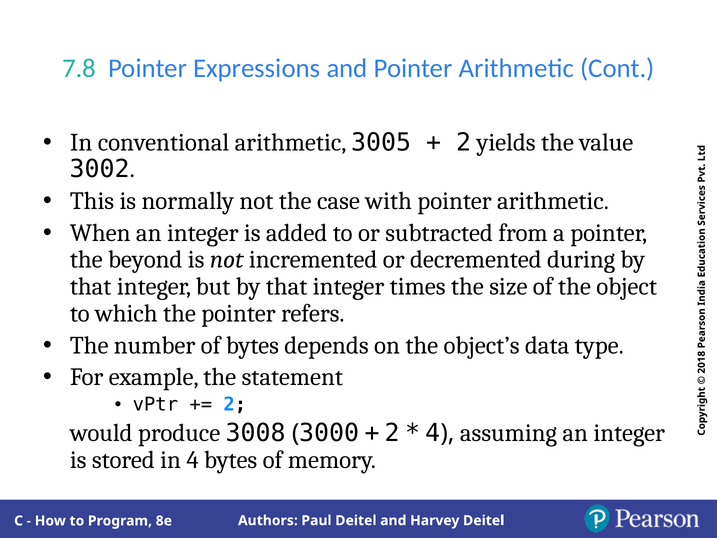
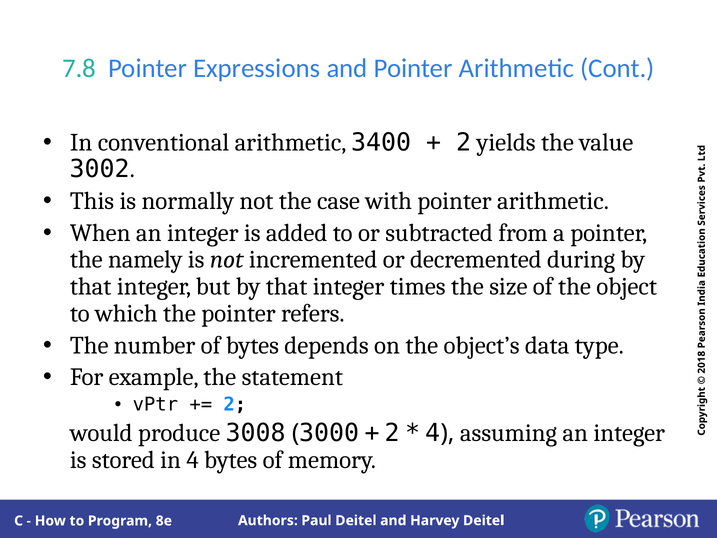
3005: 3005 -> 3400
beyond: beyond -> namely
